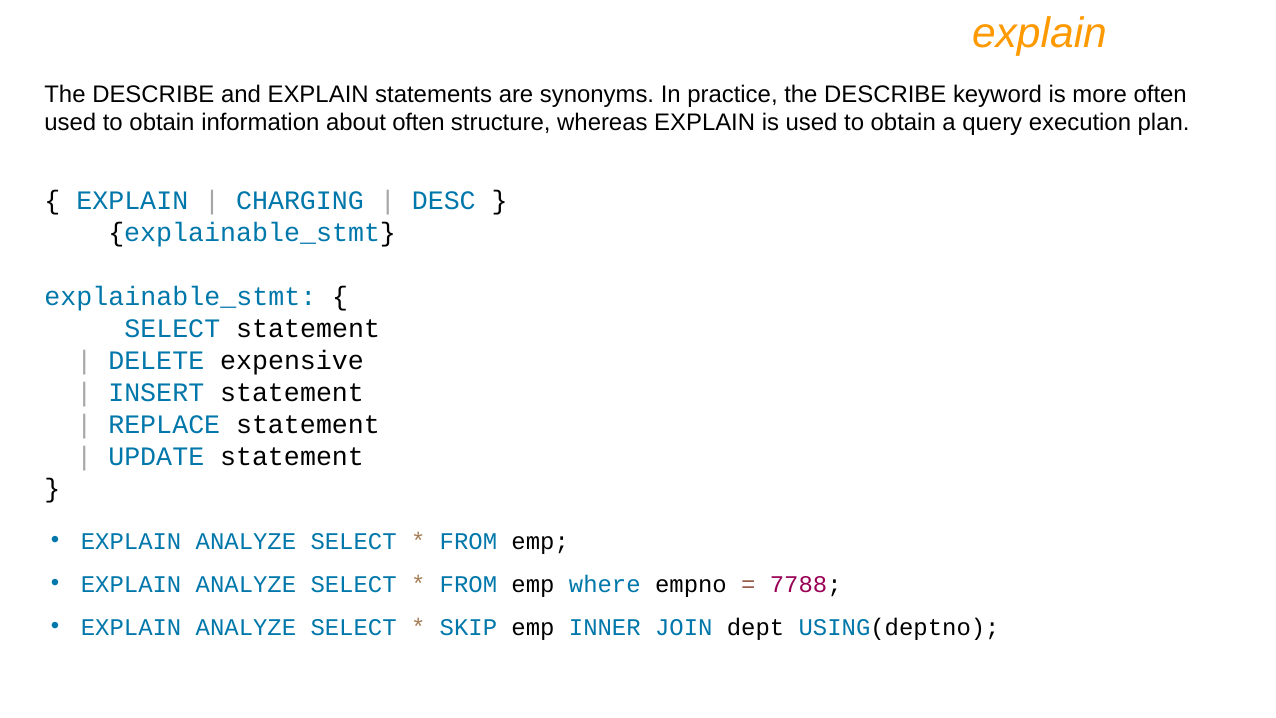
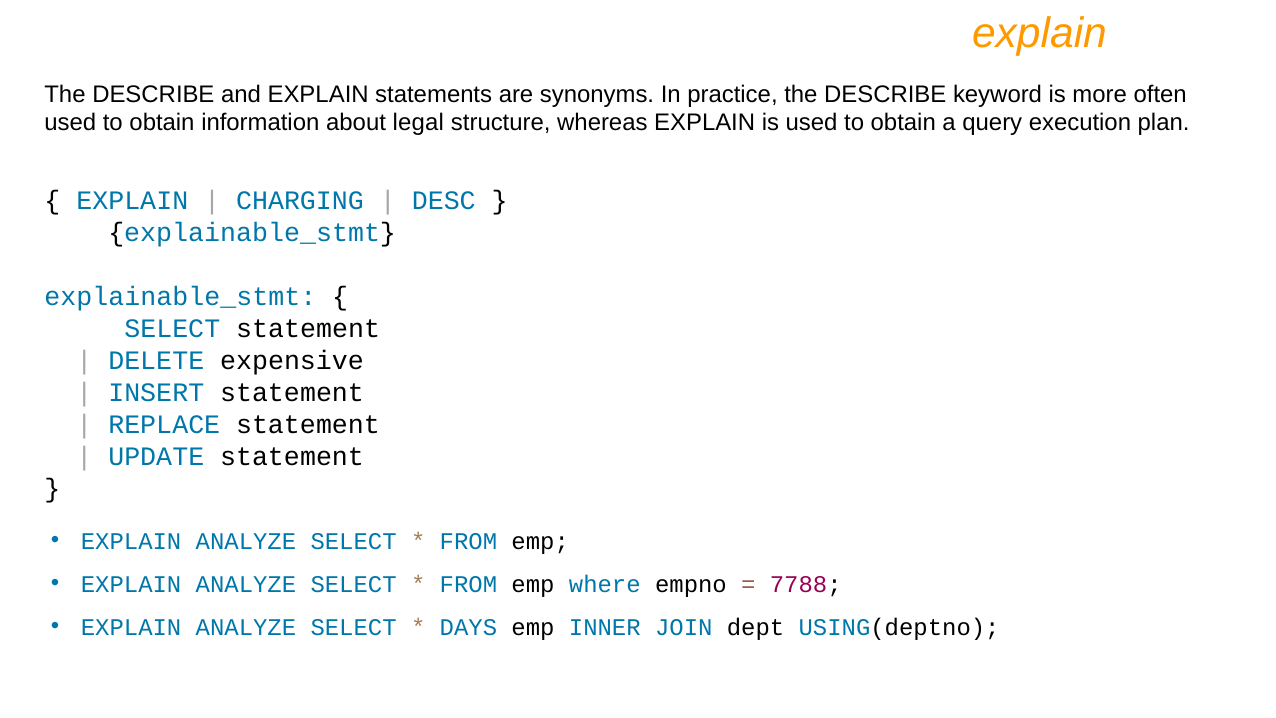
about often: often -> legal
SKIP: SKIP -> DAYS
